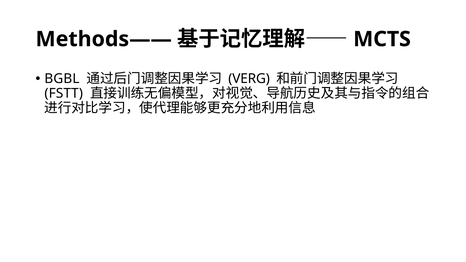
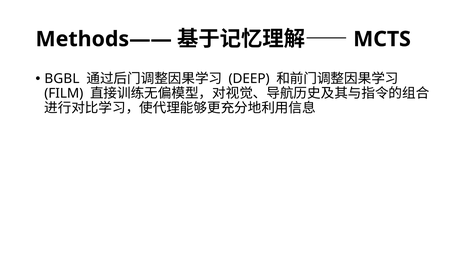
VERG: VERG -> DEEP
FSTT: FSTT -> FILM
